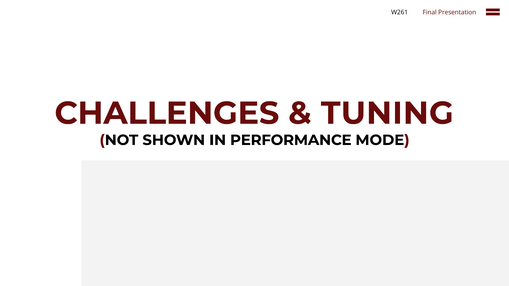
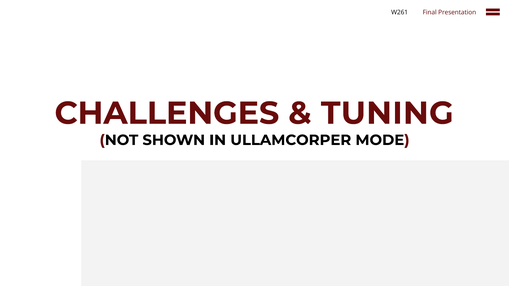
PERFORMANCE: PERFORMANCE -> ULLAMCORPER
